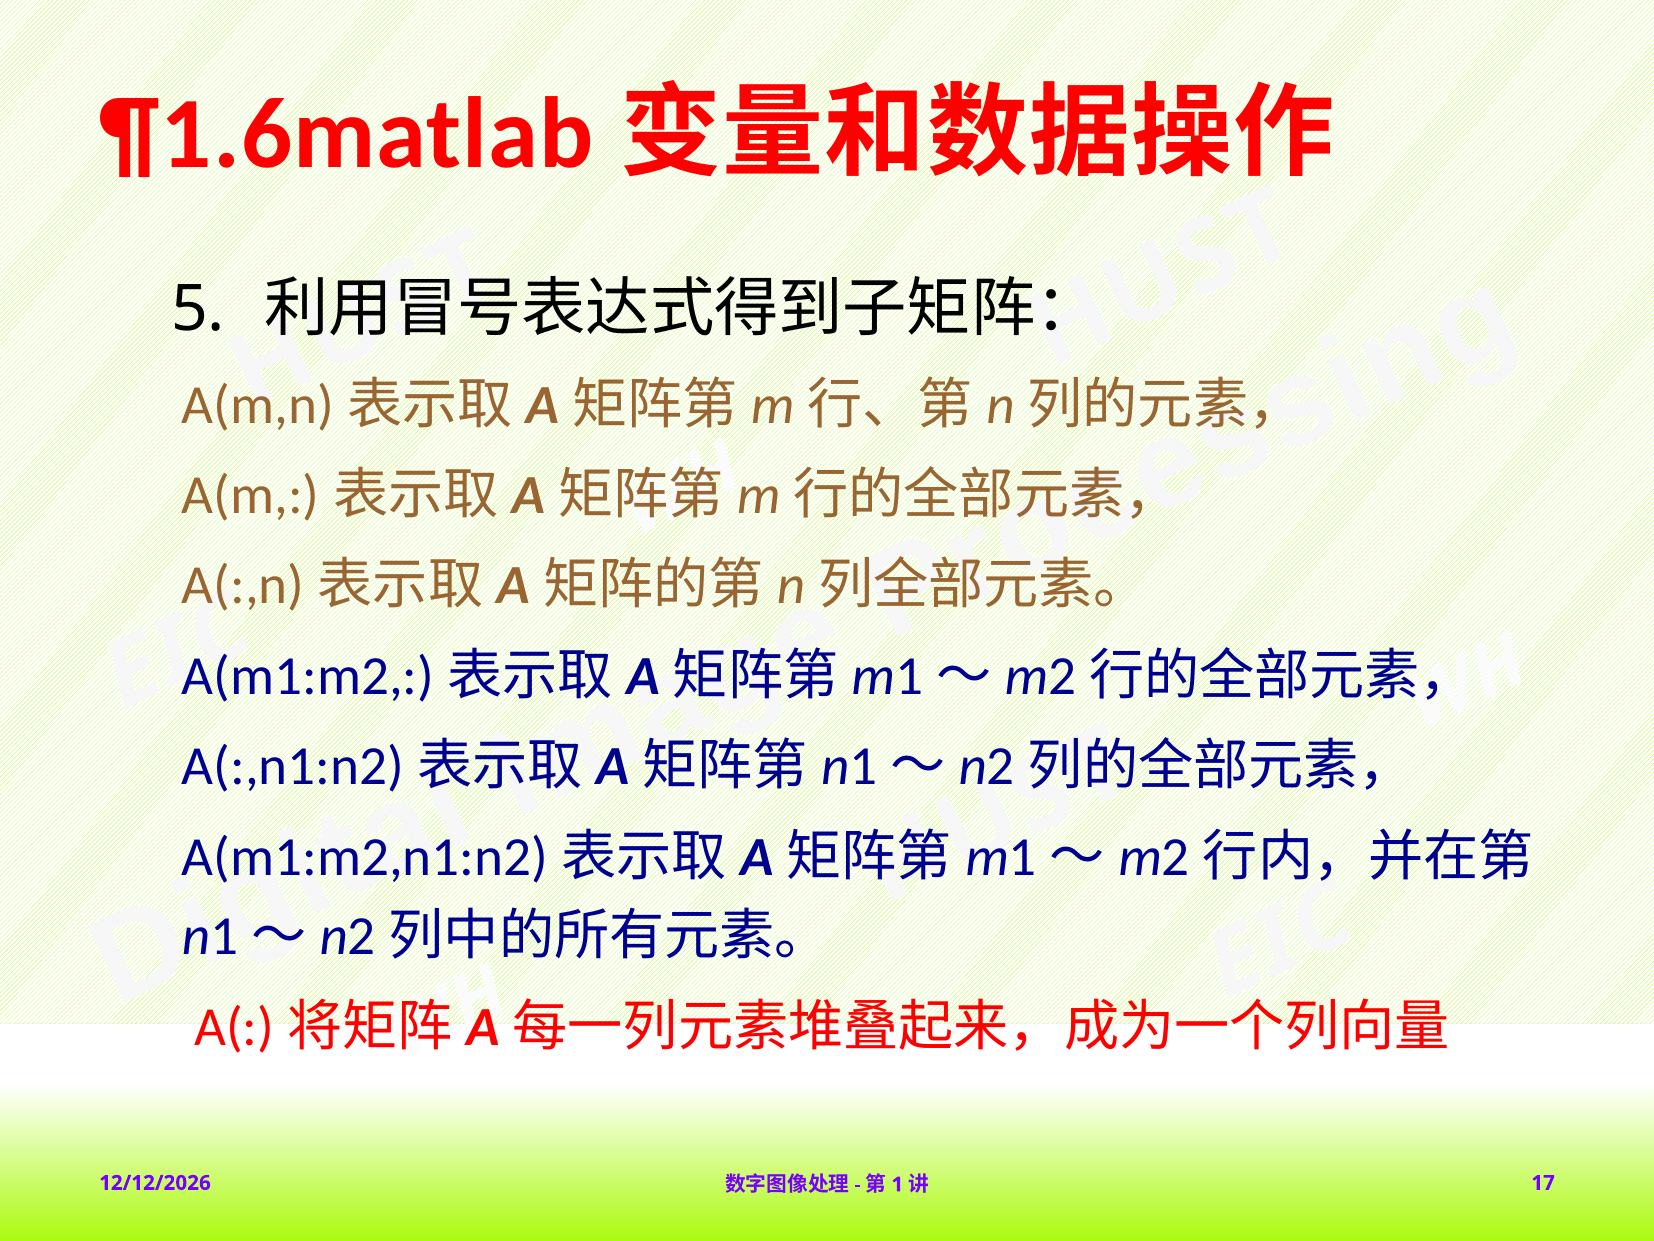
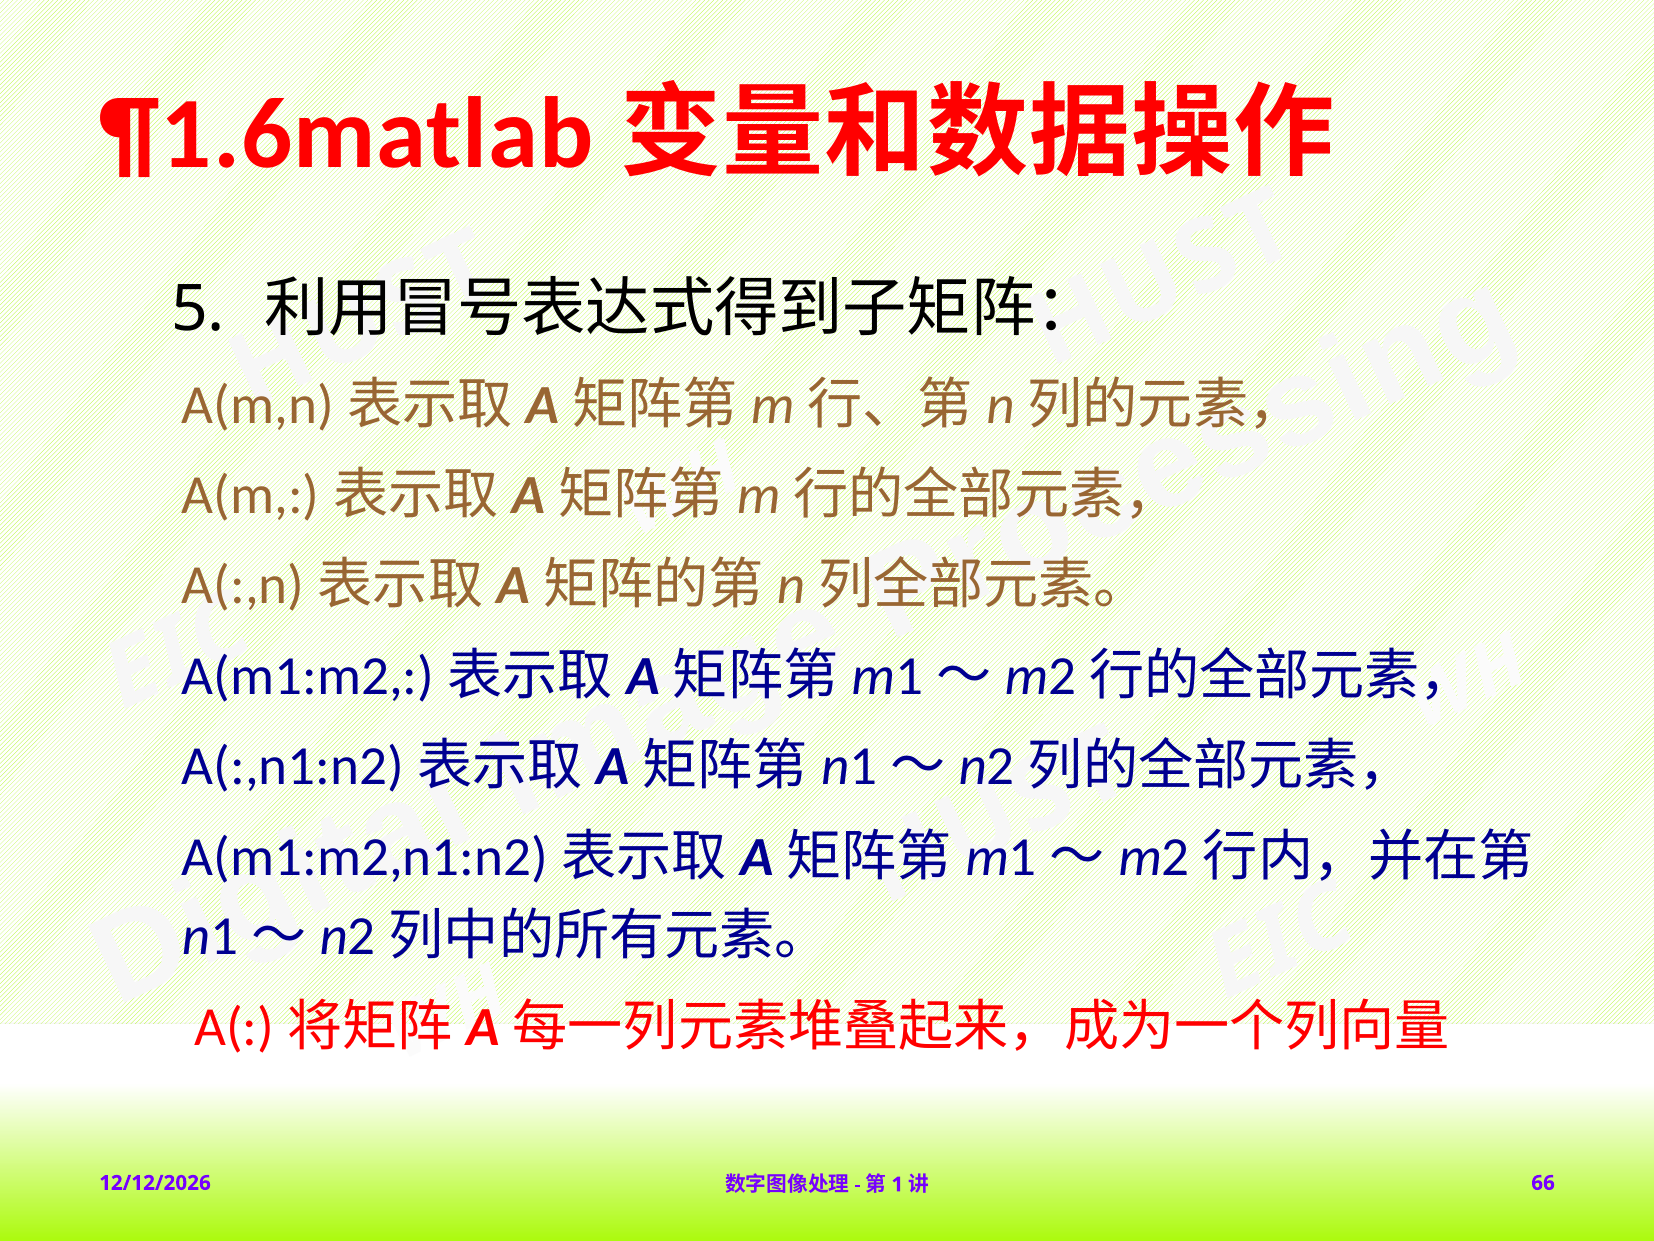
17: 17 -> 66
